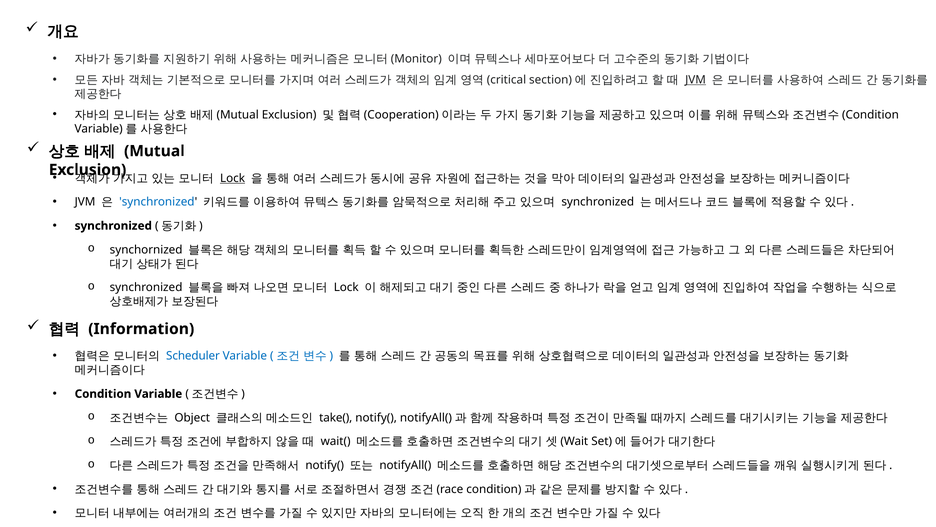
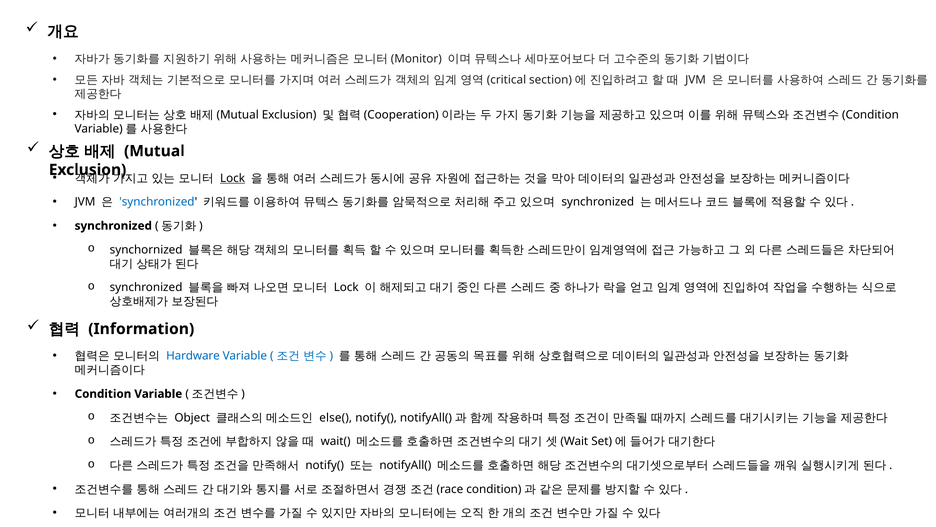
JVM at (696, 80) underline: present -> none
Scheduler: Scheduler -> Hardware
take(: take( -> else(
